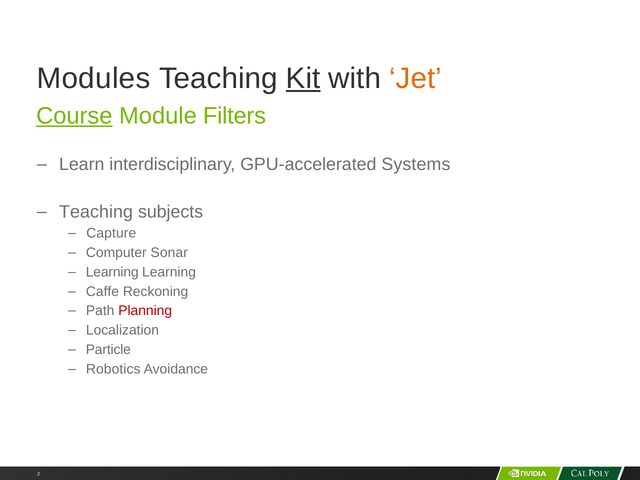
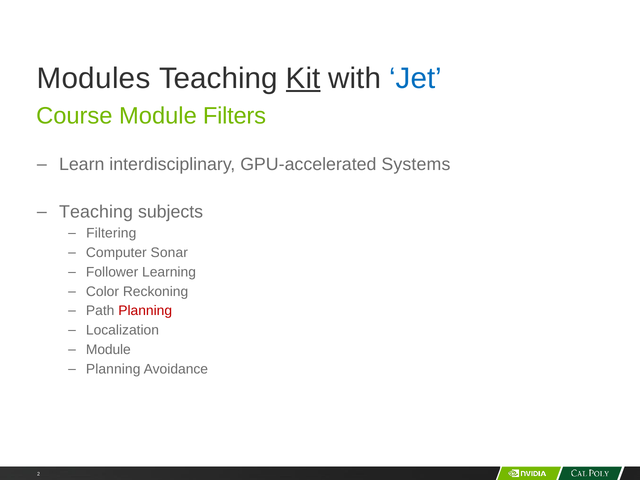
Jet colour: orange -> blue
Course underline: present -> none
Capture: Capture -> Filtering
Learning at (112, 272): Learning -> Follower
Caffe: Caffe -> Color
Particle at (108, 350): Particle -> Module
Robotics at (113, 369): Robotics -> Planning
